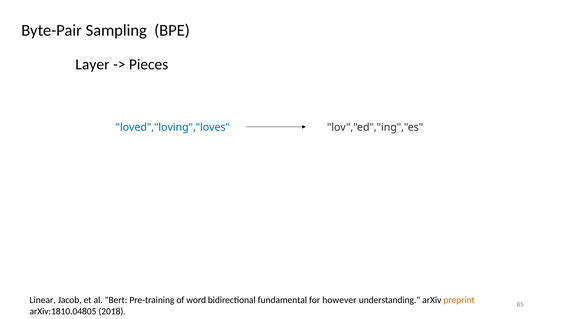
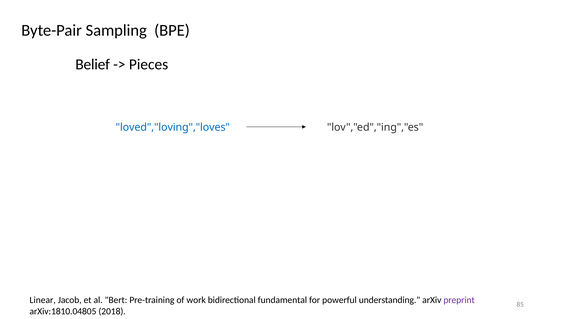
Layer: Layer -> Belief
word: word -> work
however: however -> powerful
preprint colour: orange -> purple
